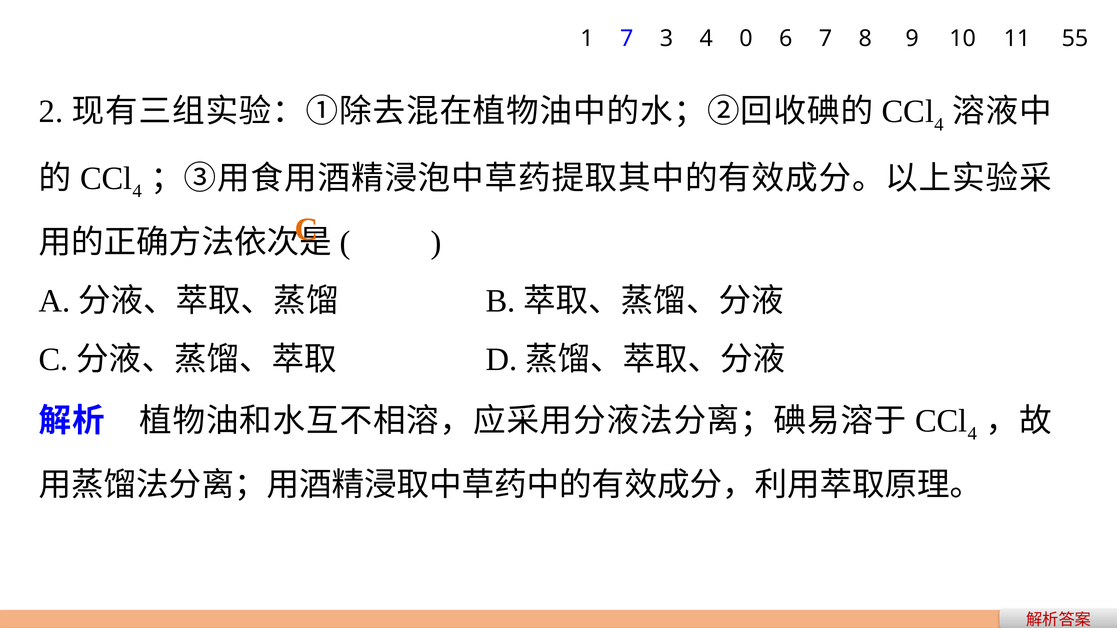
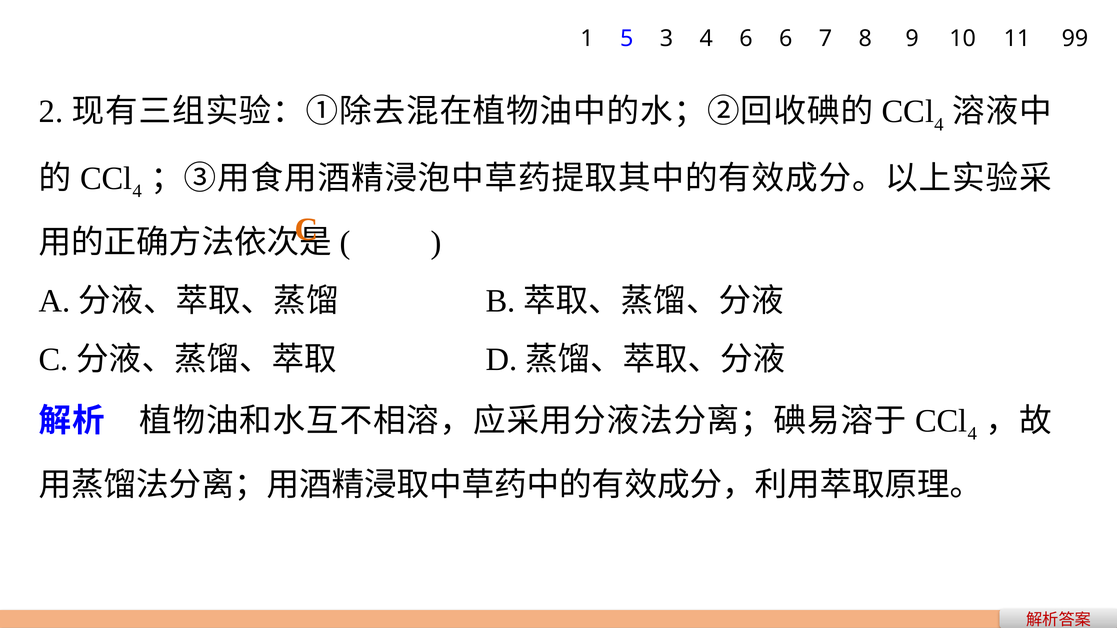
1 7: 7 -> 5
4 0: 0 -> 6
55: 55 -> 99
